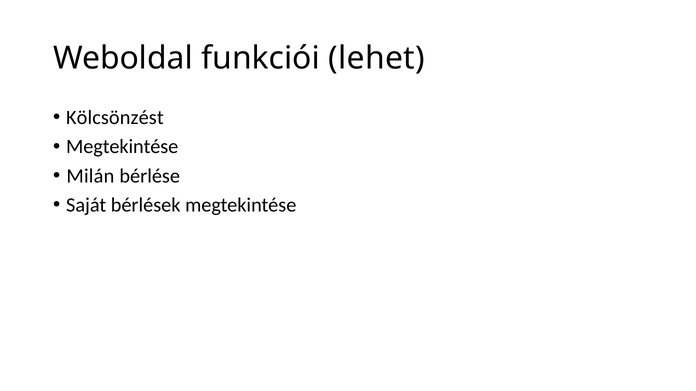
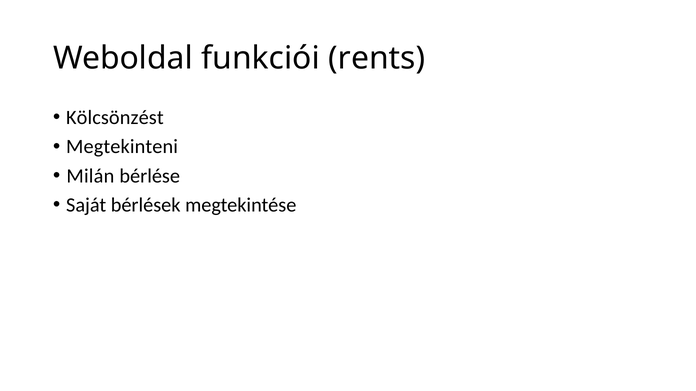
lehet: lehet -> rents
Megtekintése at (122, 147): Megtekintése -> Megtekinteni
